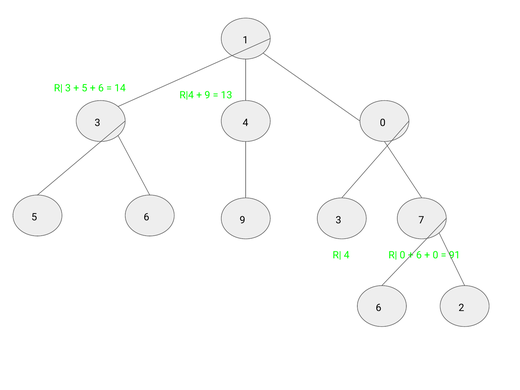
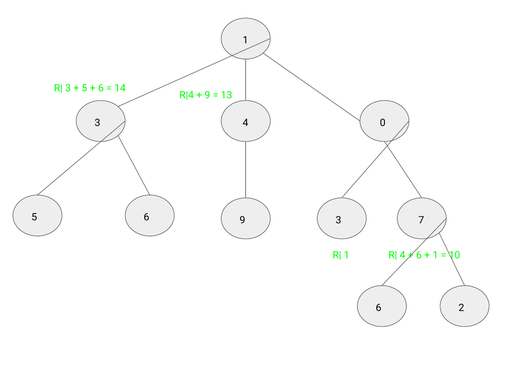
4 at (347, 255): 4 -> 1
0 at (402, 255): 0 -> 4
0 at (435, 255): 0 -> 1
91: 91 -> 10
